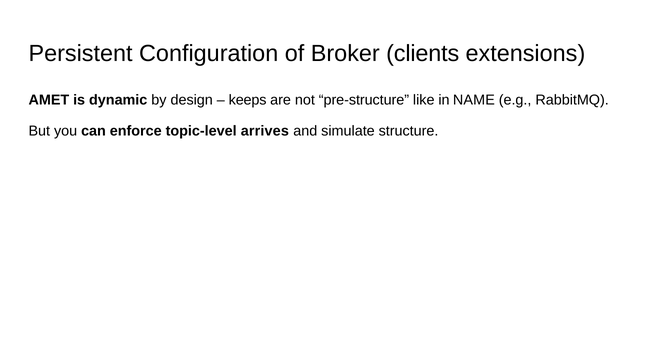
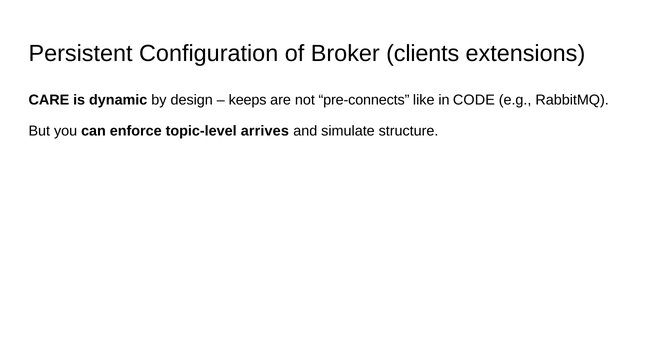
AMET: AMET -> CARE
pre-structure: pre-structure -> pre-connects
NAME: NAME -> CODE
